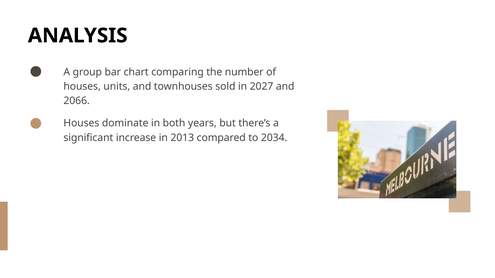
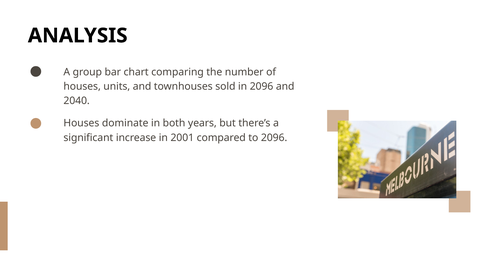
in 2027: 2027 -> 2096
2066: 2066 -> 2040
2013: 2013 -> 2001
to 2034: 2034 -> 2096
